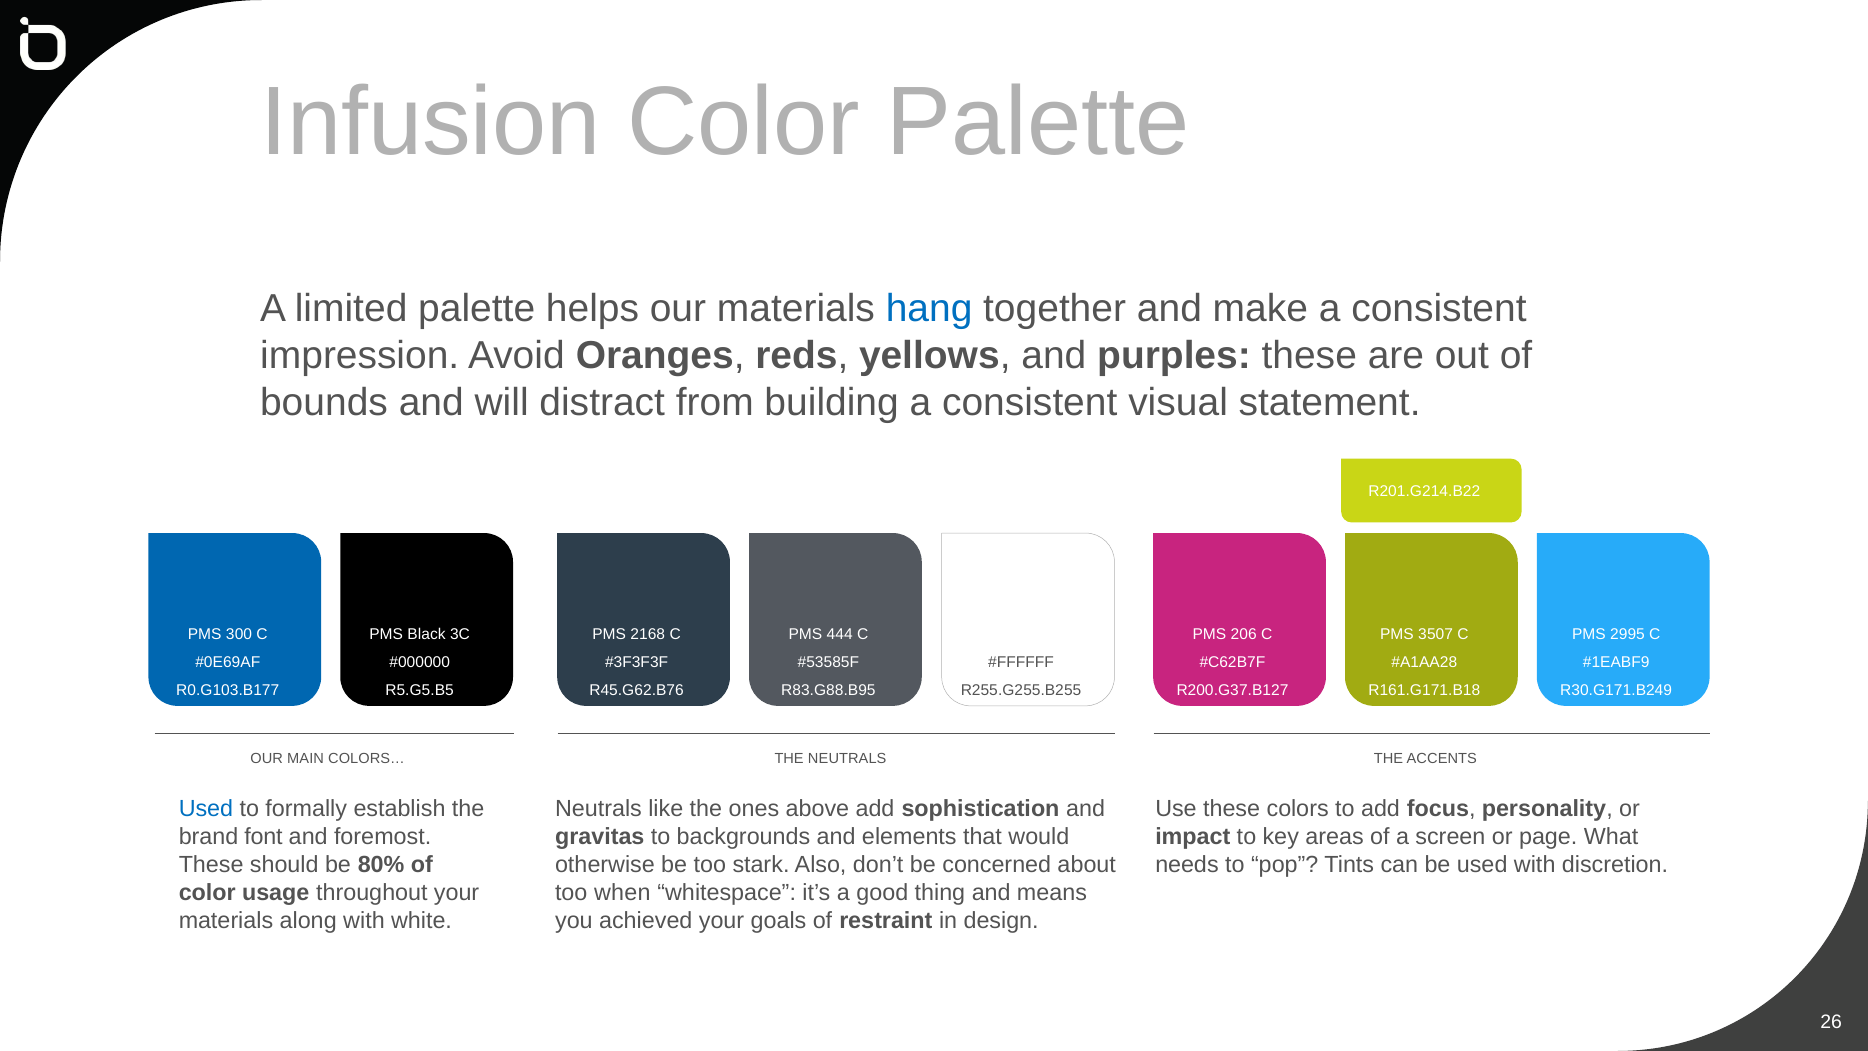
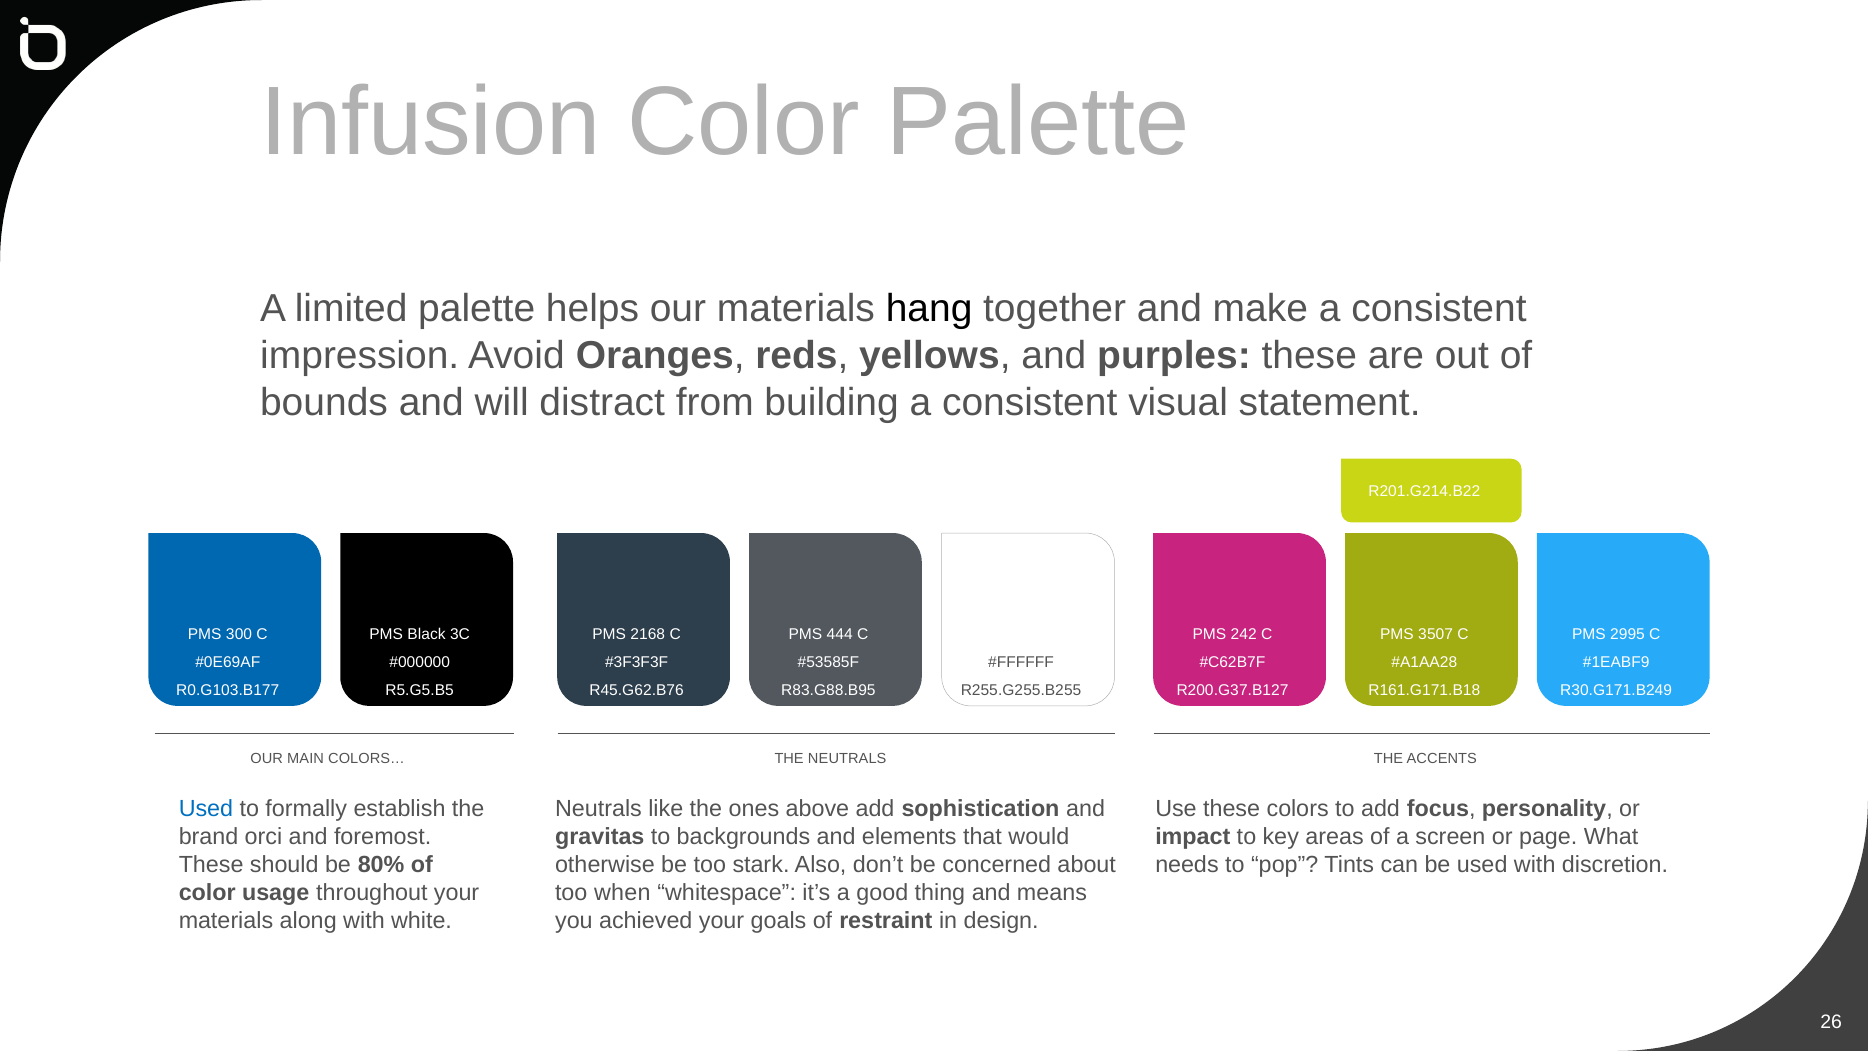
hang colour: blue -> black
206: 206 -> 242
font: font -> orci
